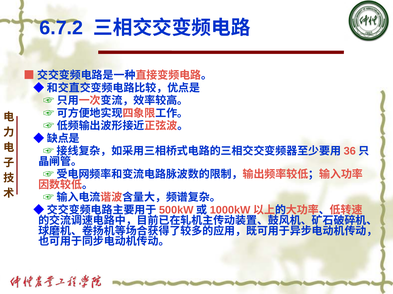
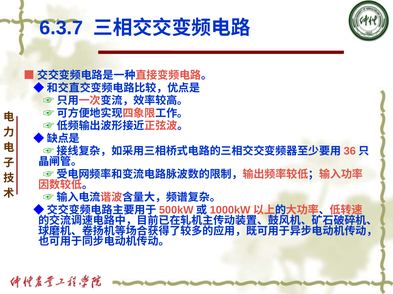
6.7.2: 6.7.2 -> 6.3.7
